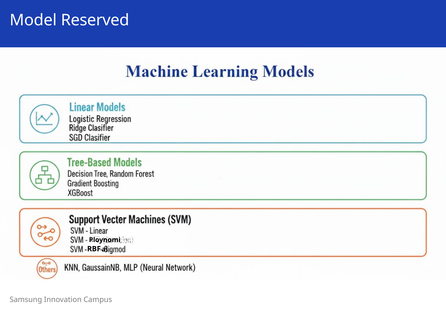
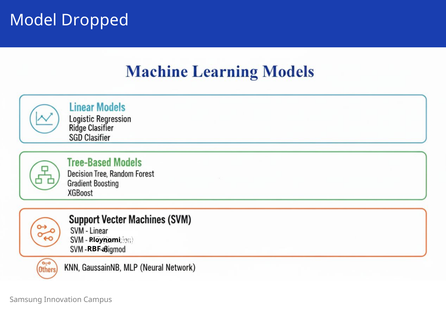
Reserved: Reserved -> Dropped
